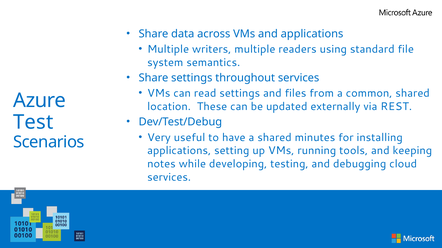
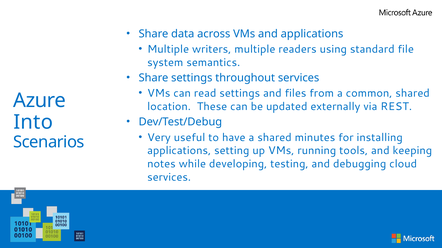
Test: Test -> Into
